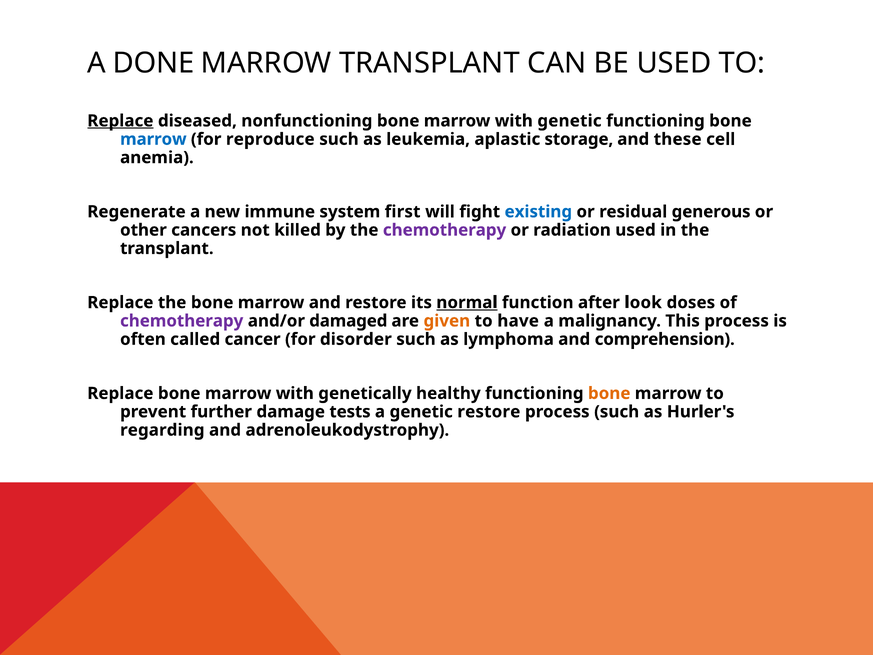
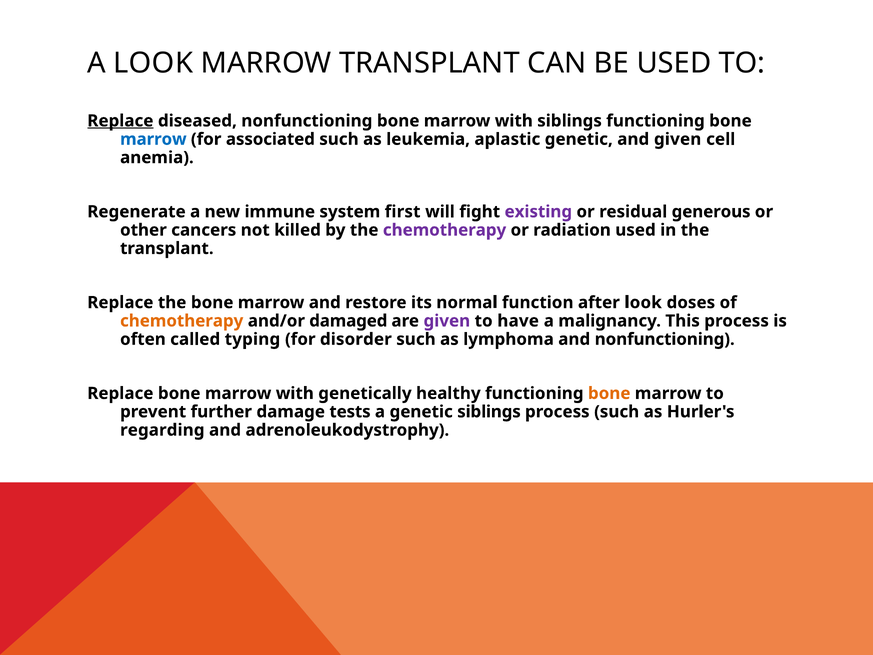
A DONE: DONE -> LOOK
with genetic: genetic -> siblings
reproduce: reproduce -> associated
aplastic storage: storage -> genetic
and these: these -> given
existing colour: blue -> purple
normal underline: present -> none
chemotherapy at (182, 321) colour: purple -> orange
given at (447, 321) colour: orange -> purple
cancer: cancer -> typing
and comprehension: comprehension -> nonfunctioning
genetic restore: restore -> siblings
